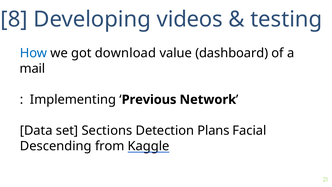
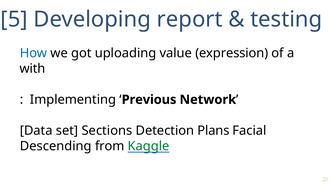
8: 8 -> 5
videos: videos -> report
download: download -> uploading
dashboard: dashboard -> expression
mail: mail -> with
Kaggle colour: black -> green
